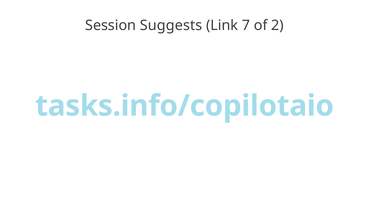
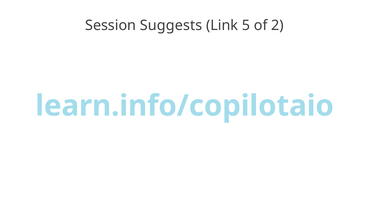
7: 7 -> 5
tasks.info/copilotaio: tasks.info/copilotaio -> learn.info/copilotaio
